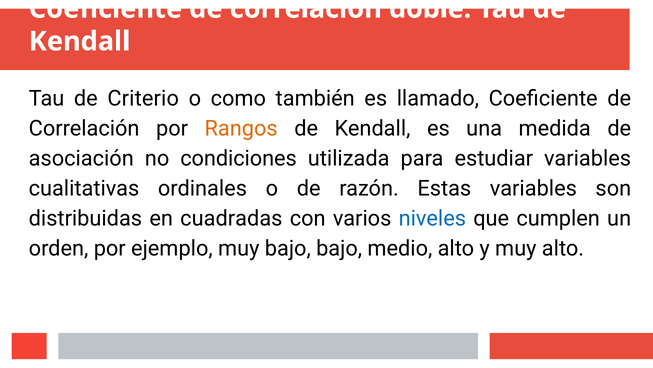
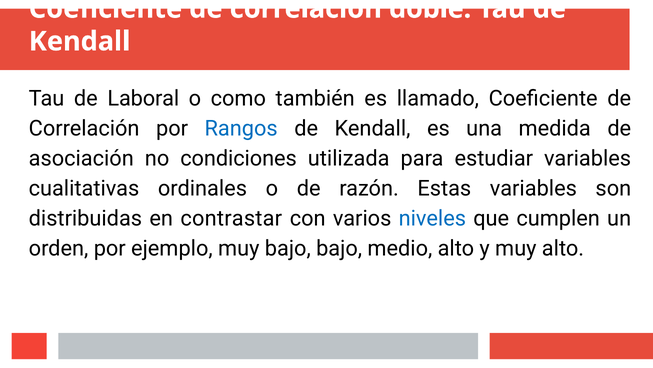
Criterio: Criterio -> Laboral
Rangos colour: orange -> blue
cuadradas: cuadradas -> contrastar
